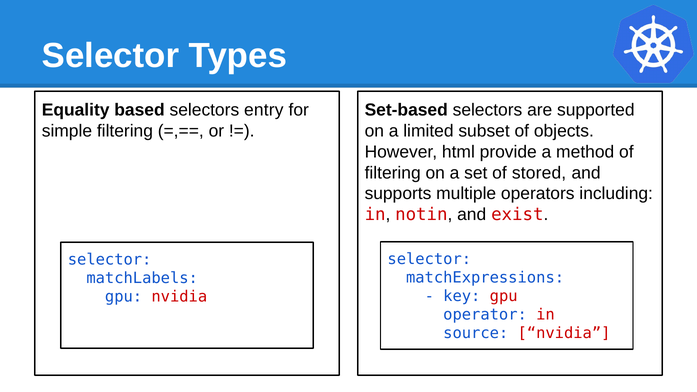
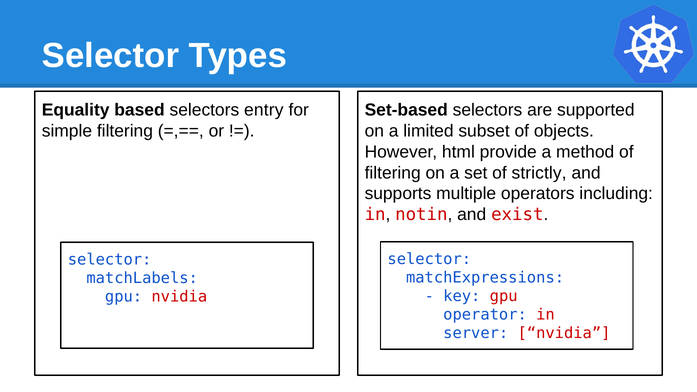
stored: stored -> strictly
source: source -> server
